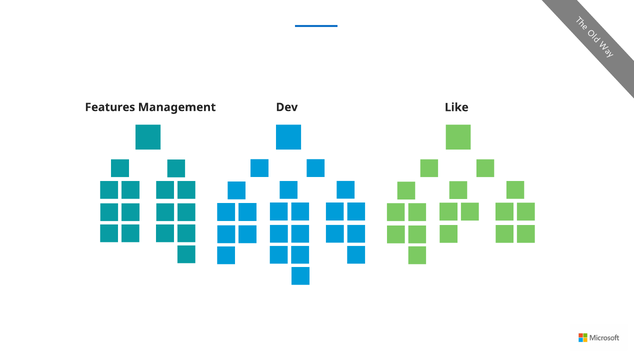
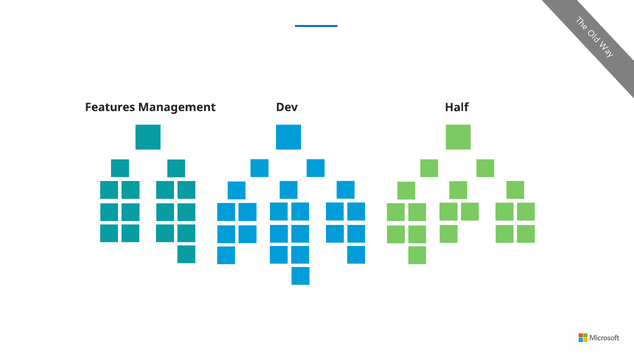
Like: Like -> Half
